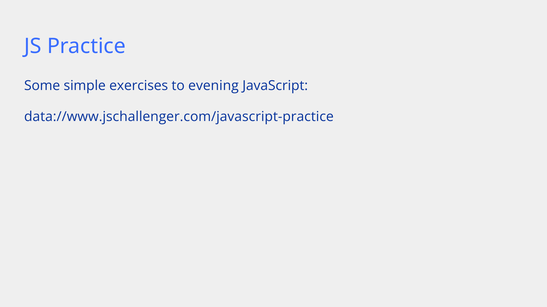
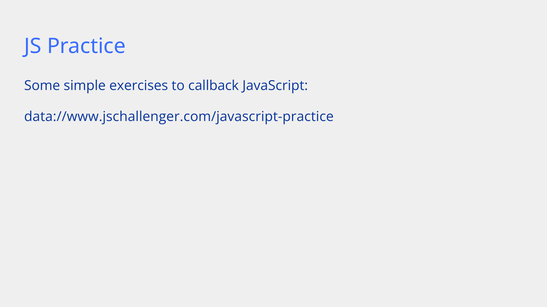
evening: evening -> callback
